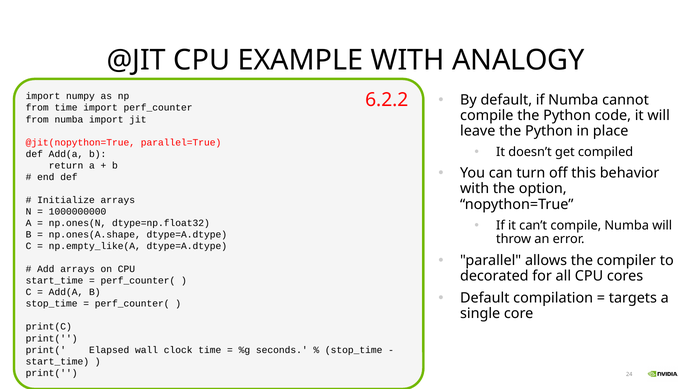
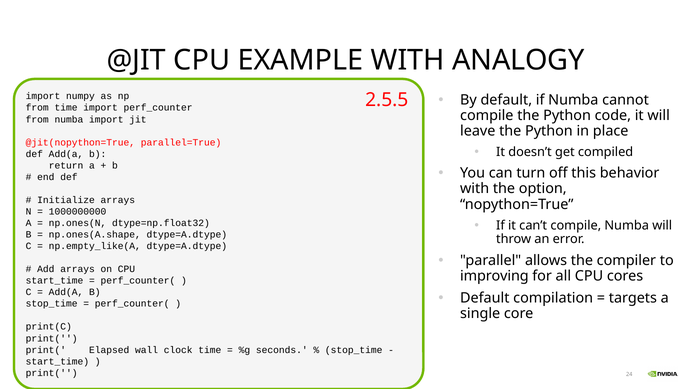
6.2.2: 6.2.2 -> 2.5.5
decorated: decorated -> improving
